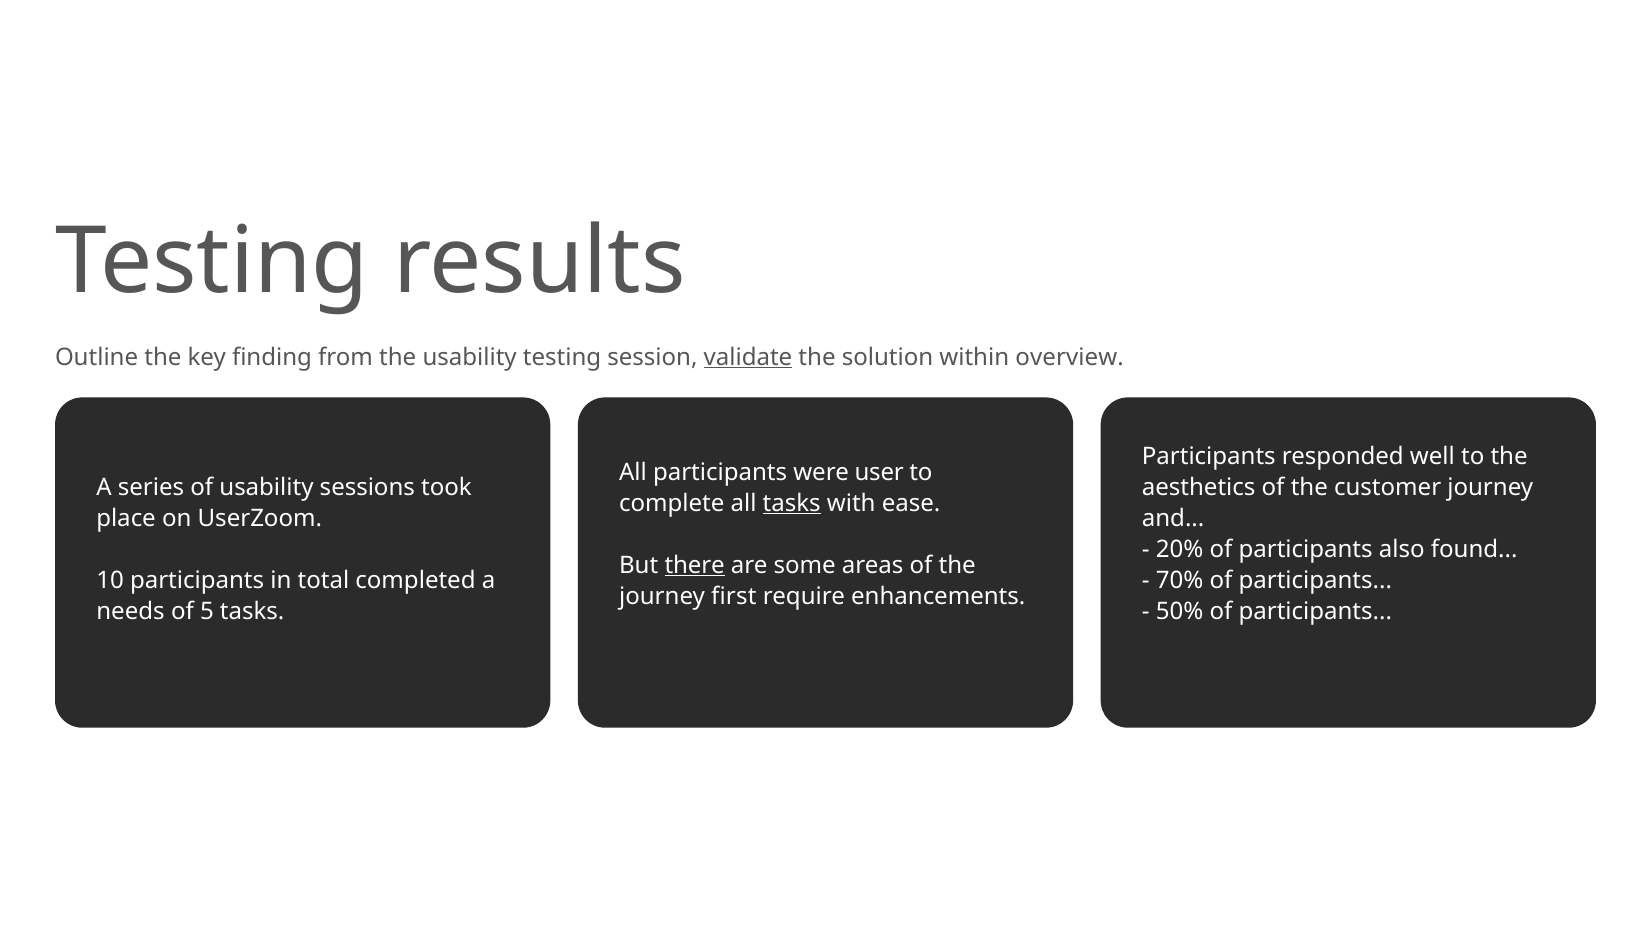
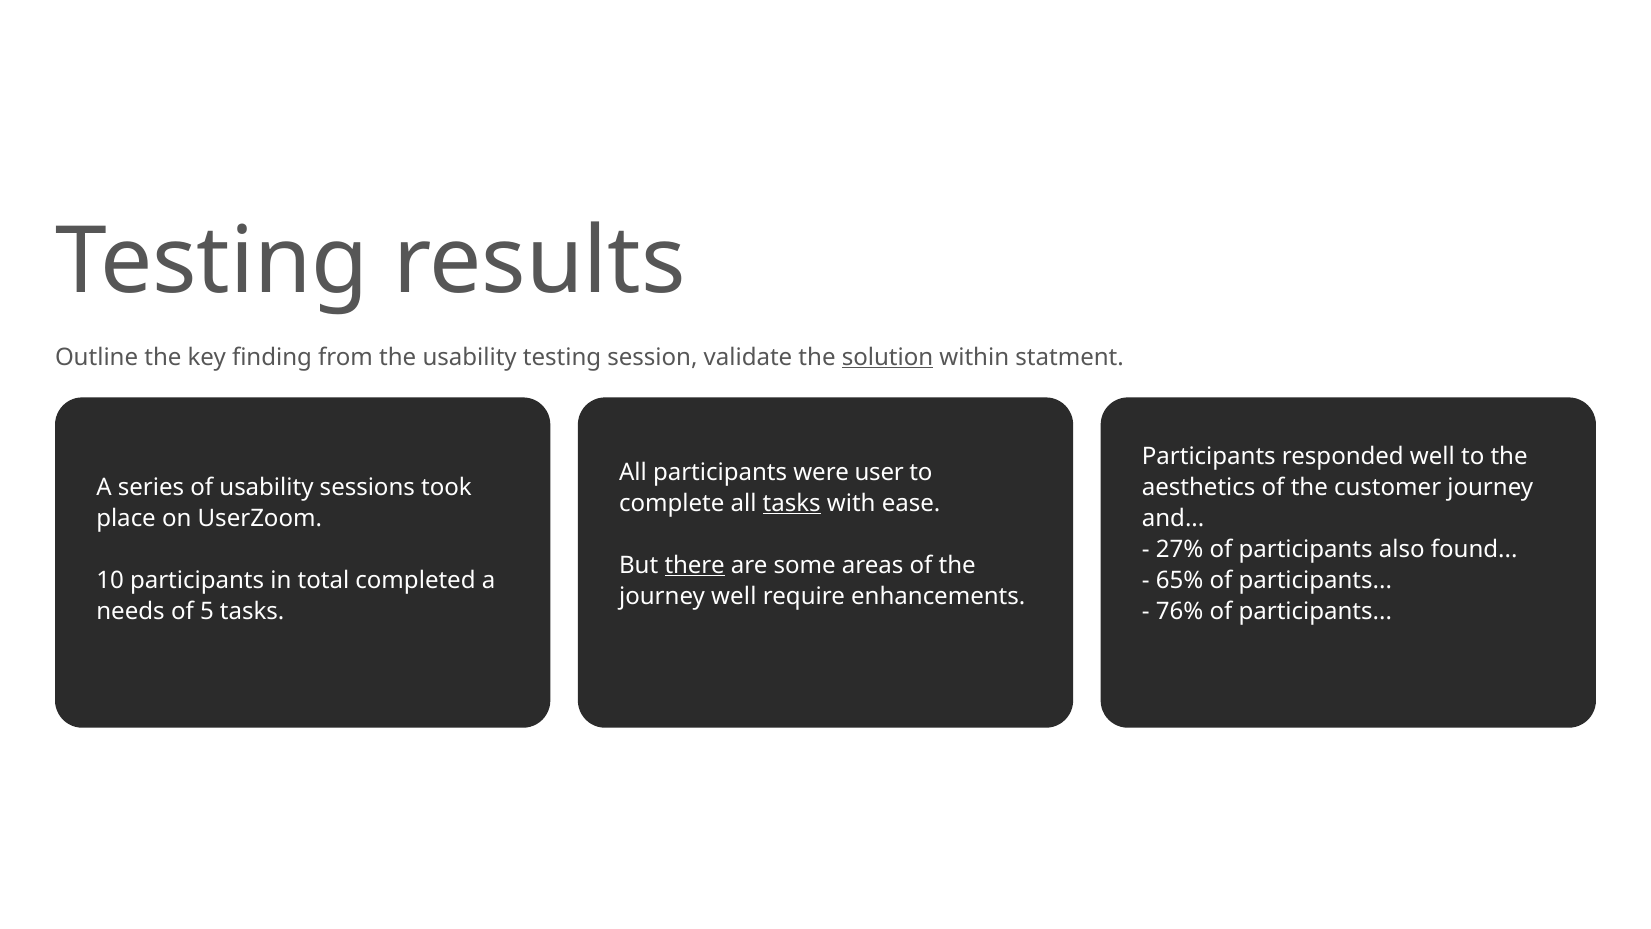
validate underline: present -> none
solution underline: none -> present
overview: overview -> statment
20%: 20% -> 27%
70%: 70% -> 65%
journey first: first -> well
50%: 50% -> 76%
